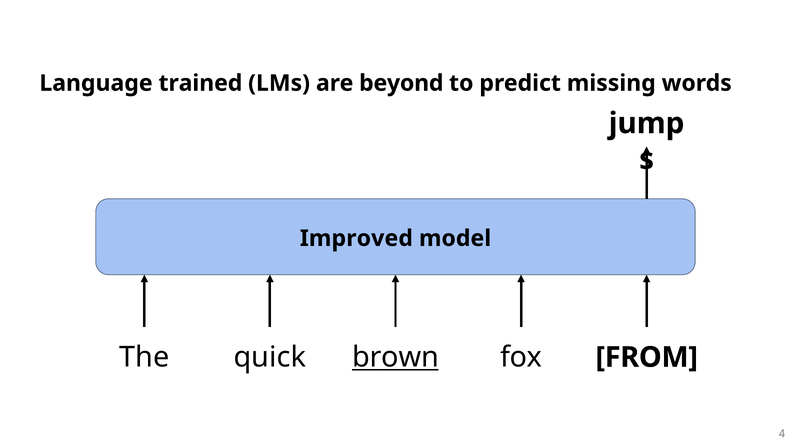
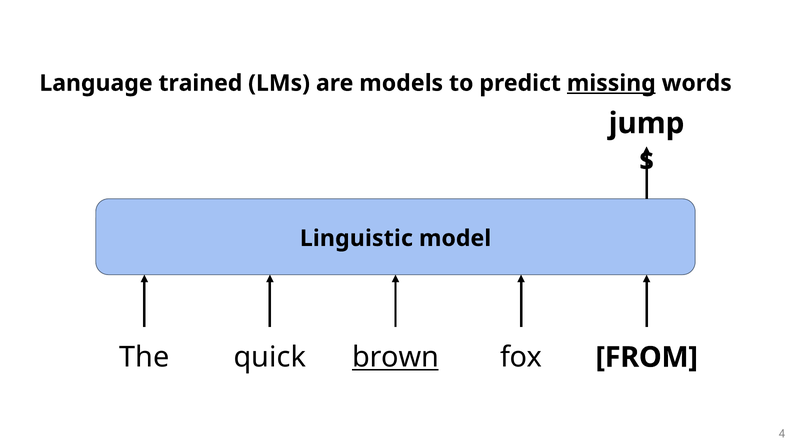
beyond: beyond -> models
missing underline: none -> present
Improved: Improved -> Linguistic
